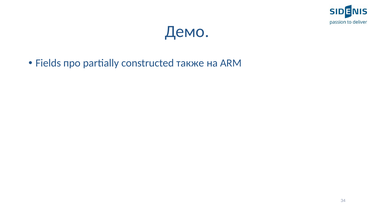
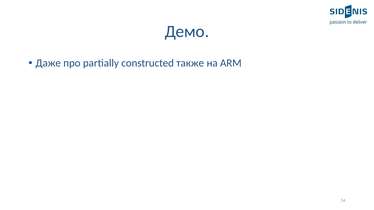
Fields: Fields -> Даже
